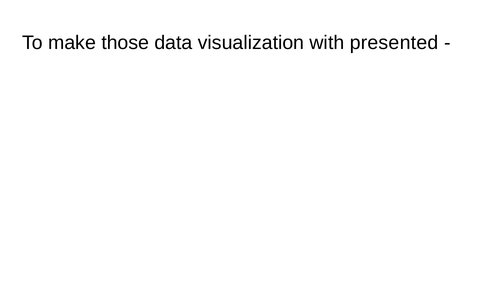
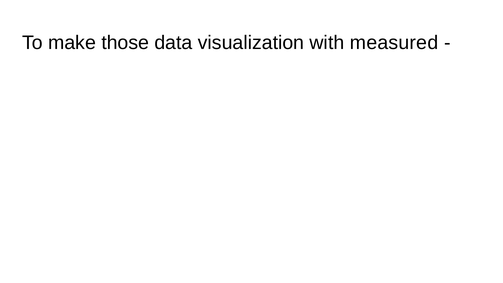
presented: presented -> measured
